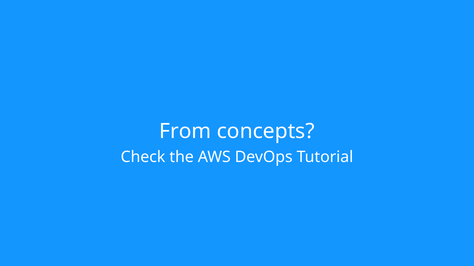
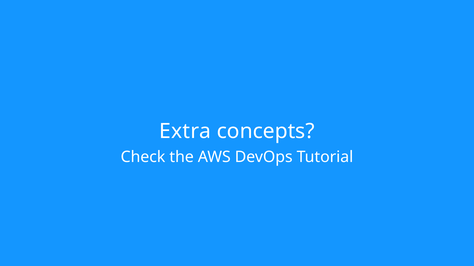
From: From -> Extra
